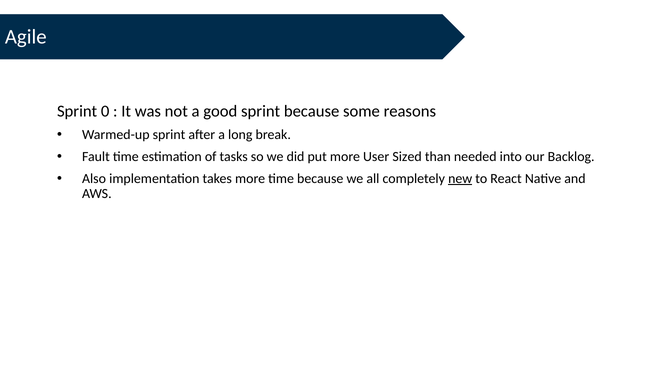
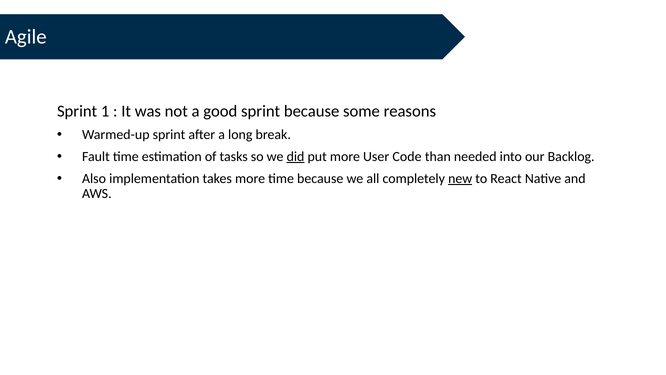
0: 0 -> 1
did underline: none -> present
Sized: Sized -> Code
